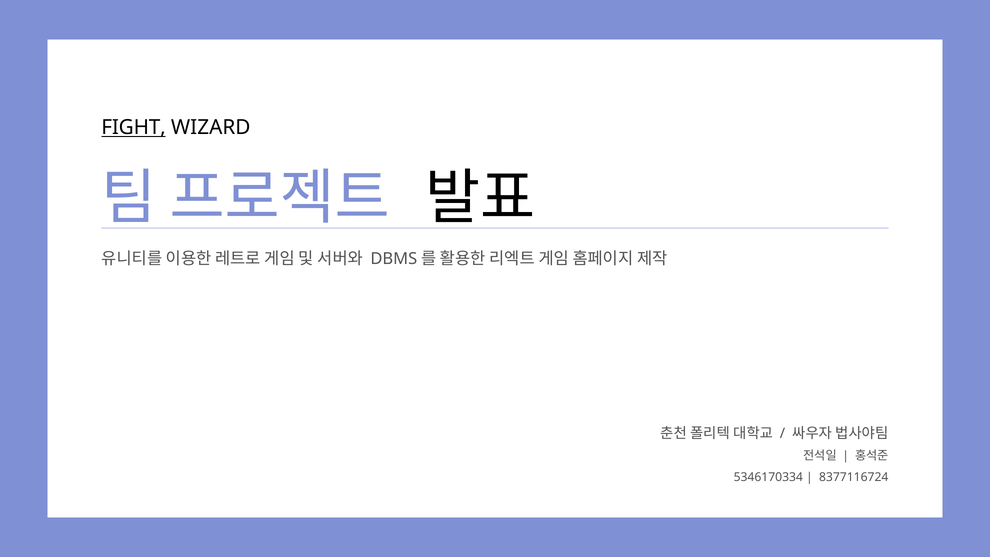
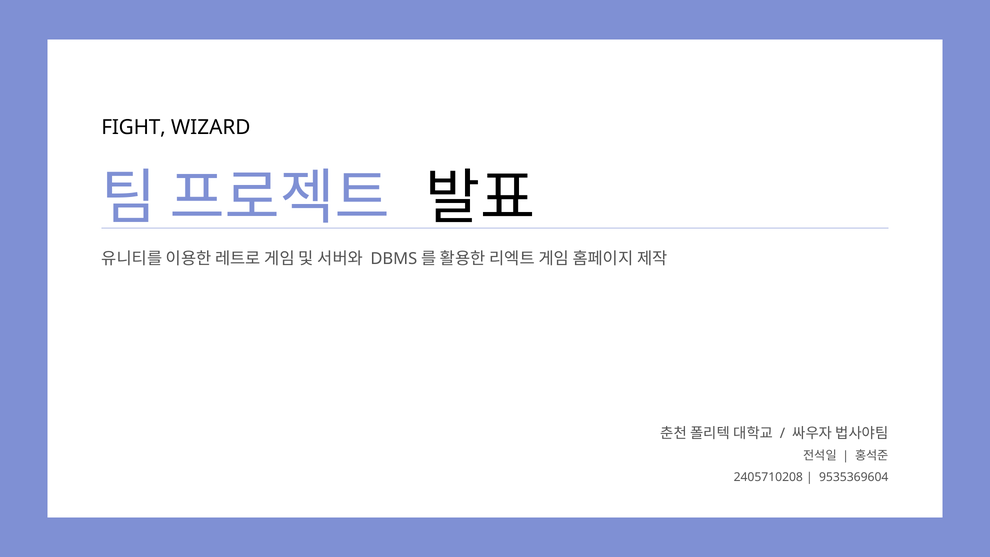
FIGHT underline: present -> none
5346170334: 5346170334 -> 2405710208
8377116724: 8377116724 -> 9535369604
